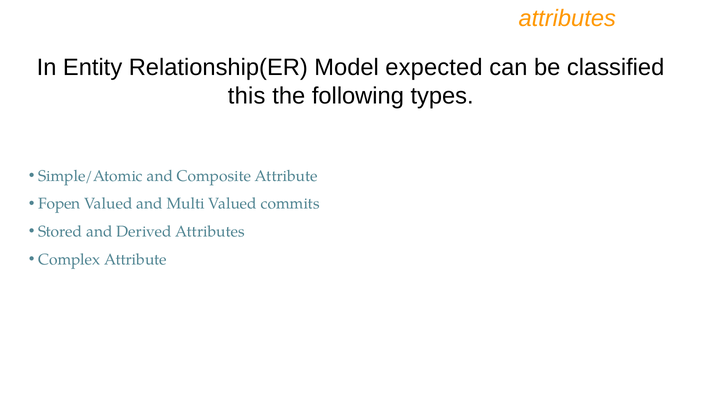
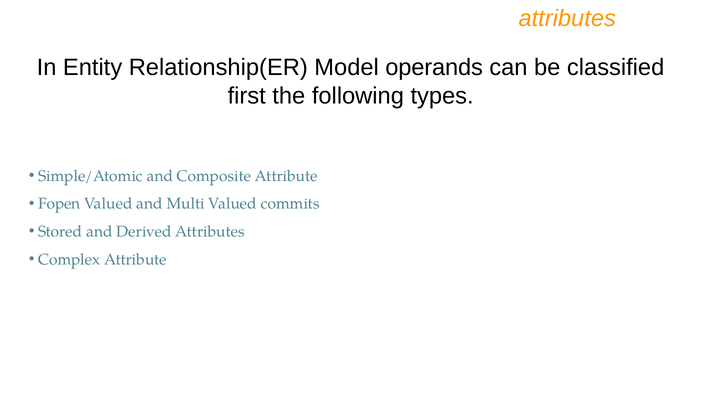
expected: expected -> operands
this: this -> first
